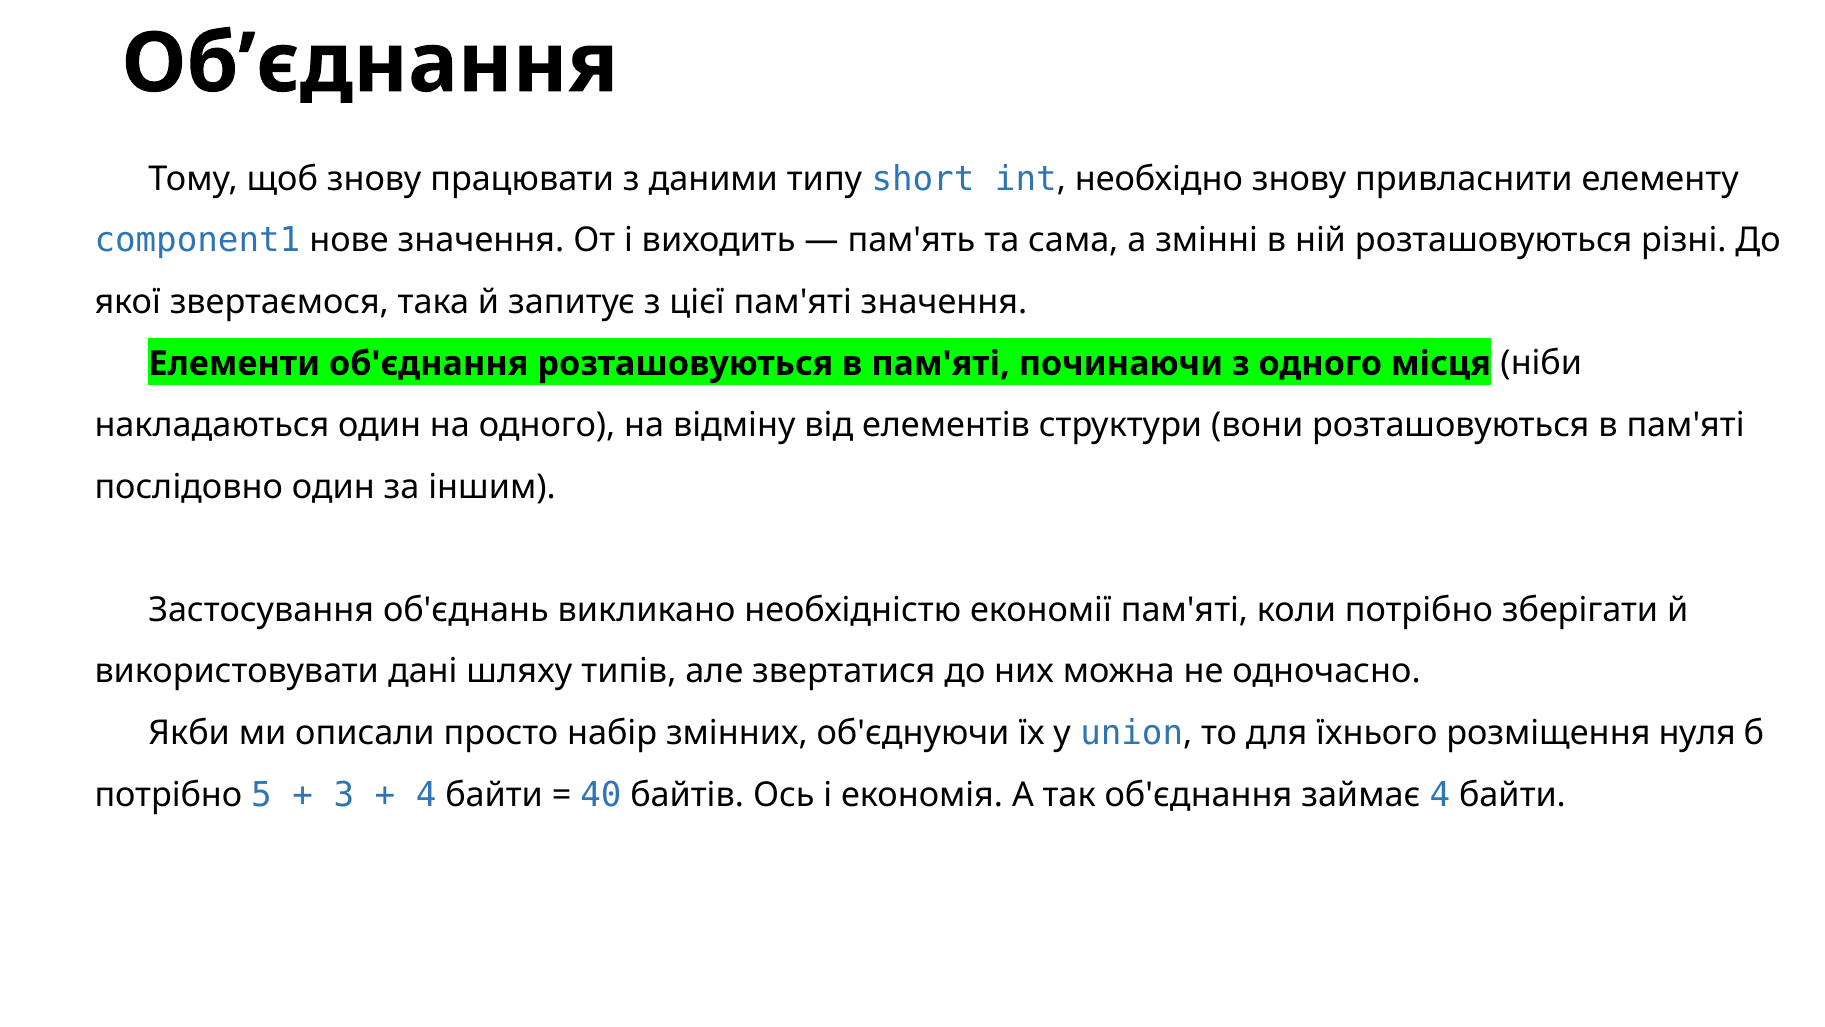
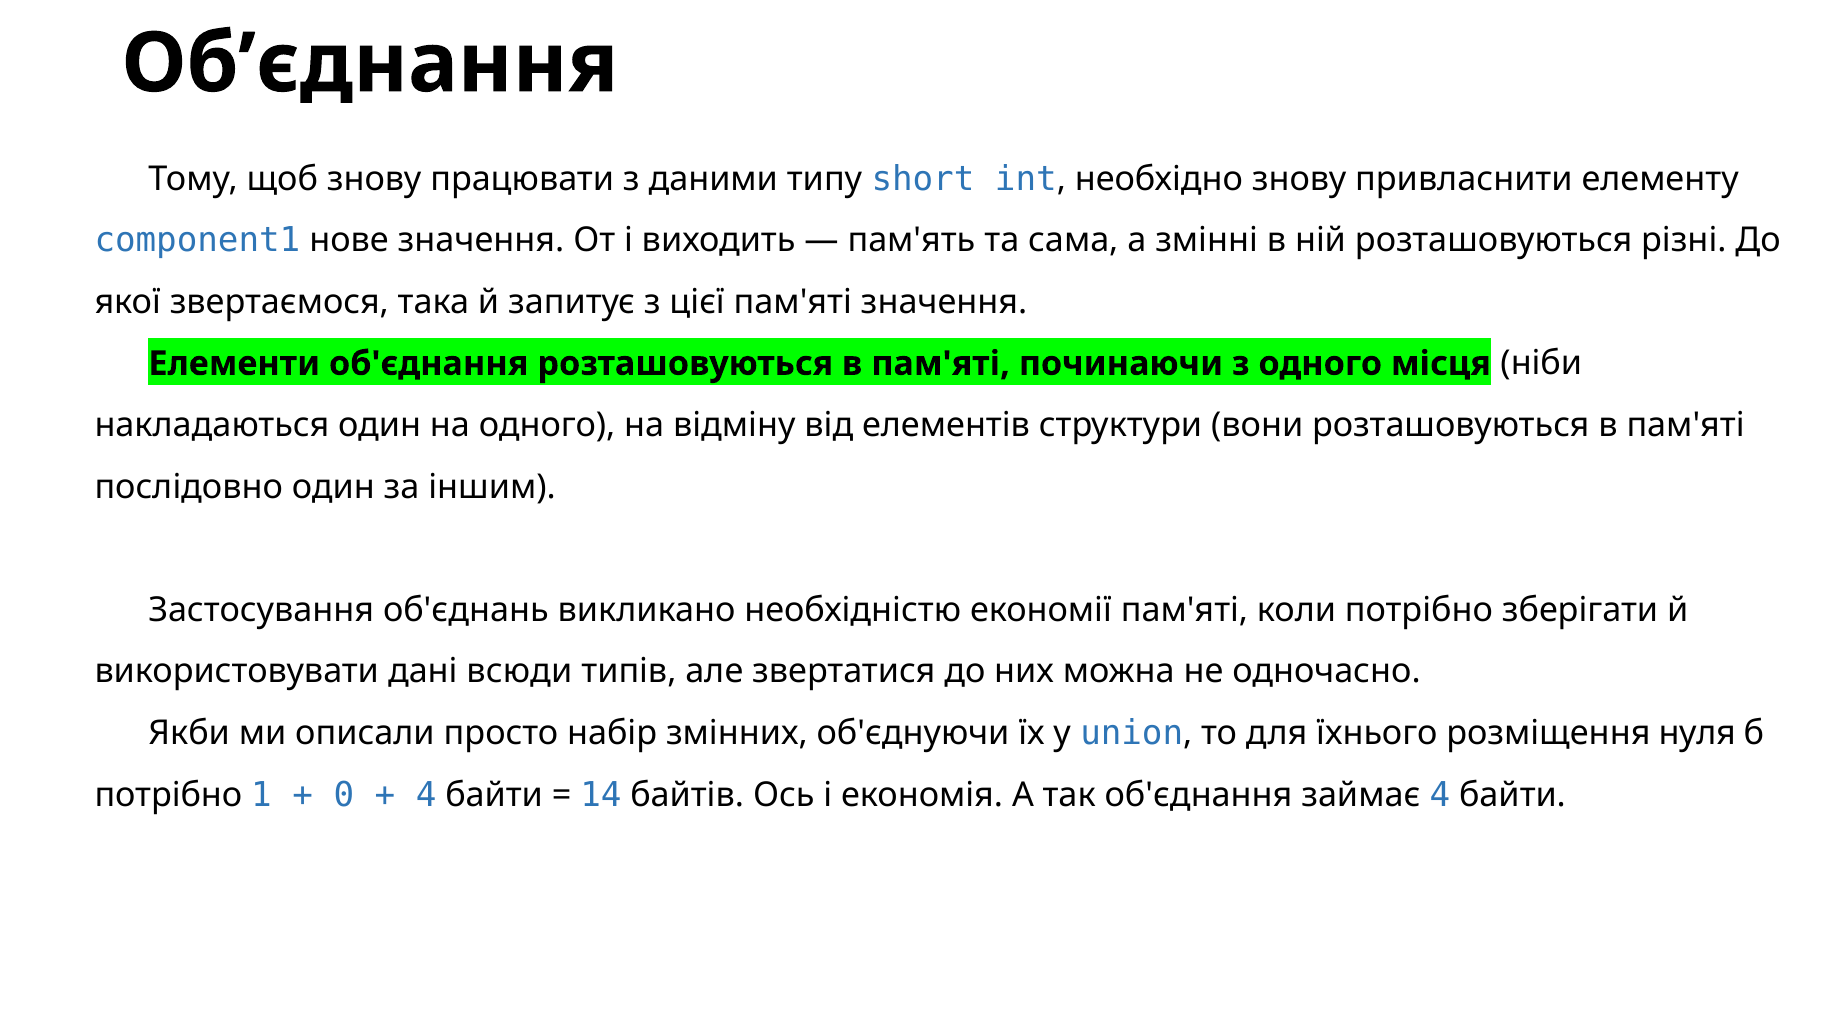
шляху: шляху -> всюди
5: 5 -> 1
3: 3 -> 0
40: 40 -> 14
